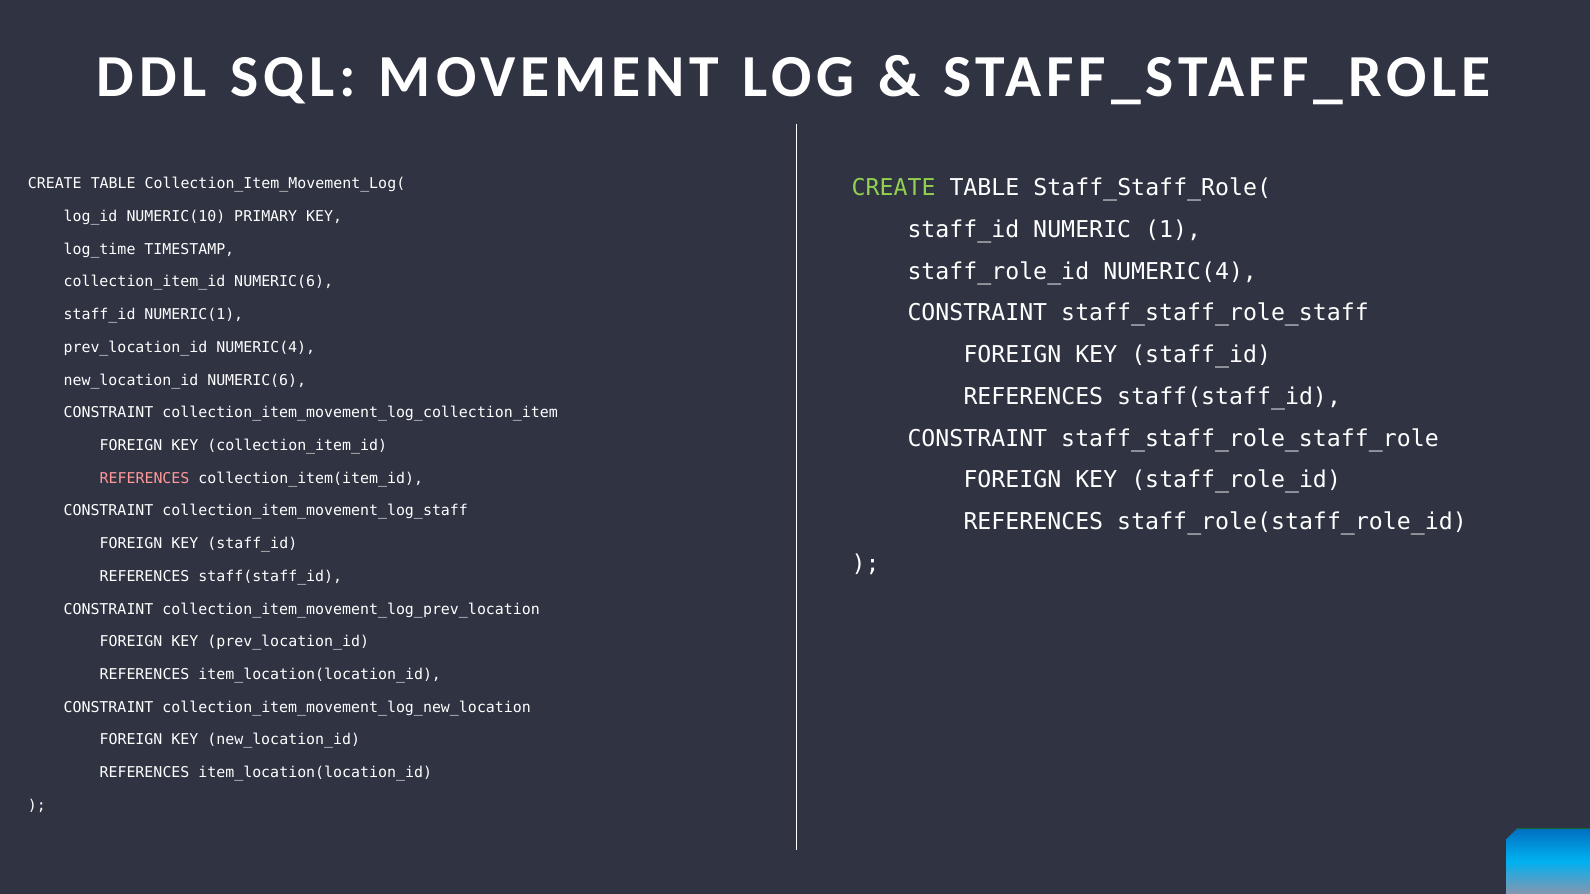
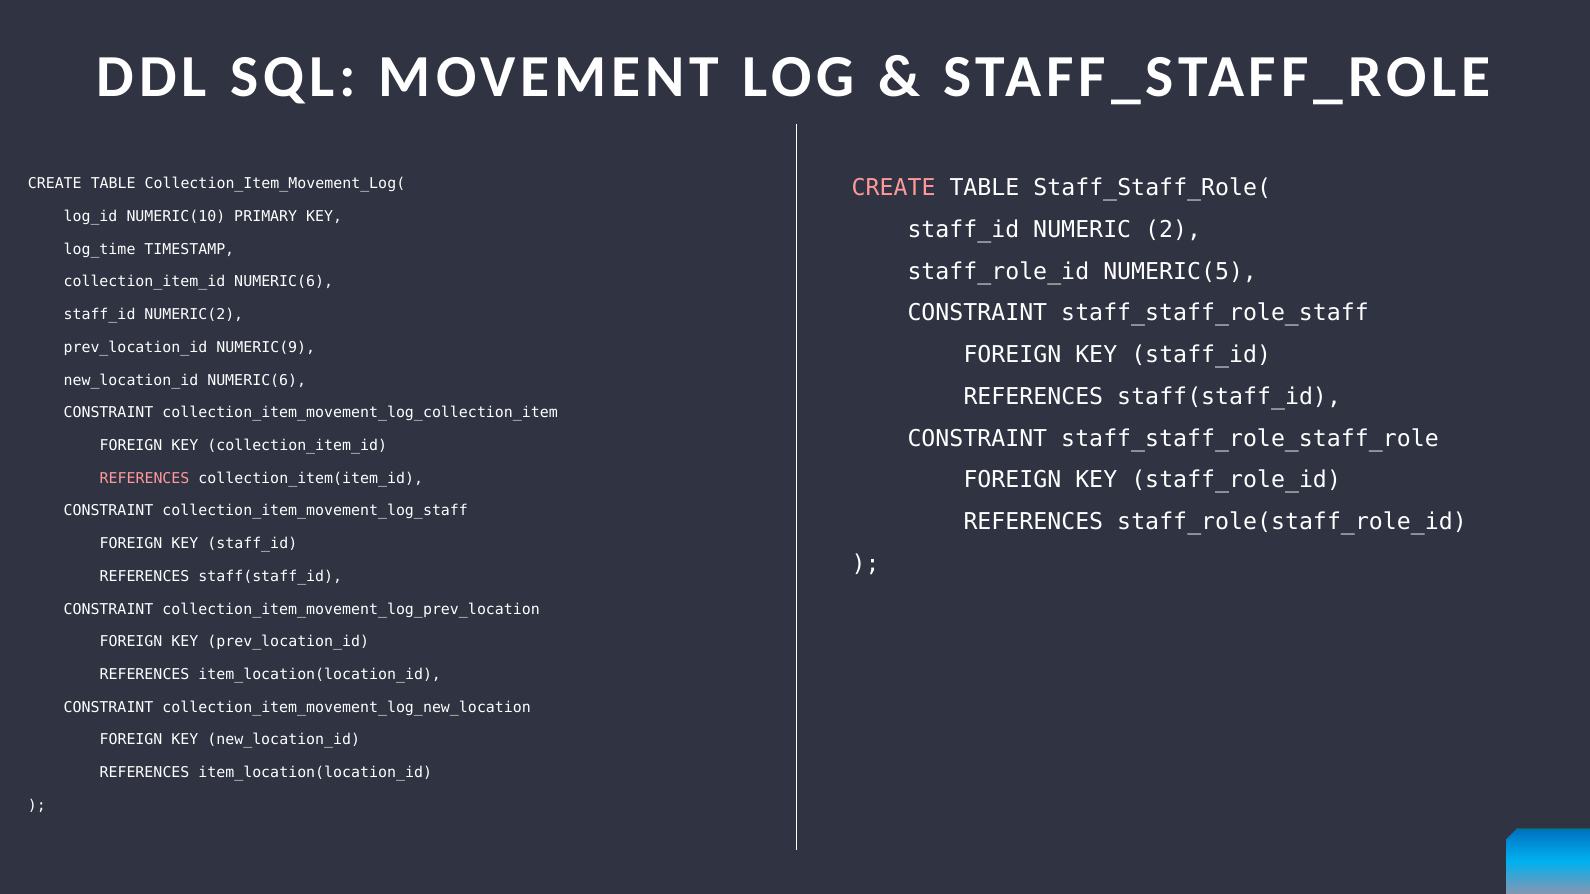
CREATE at (894, 188) colour: light green -> pink
1: 1 -> 2
staff_role_id NUMERIC(4: NUMERIC(4 -> NUMERIC(5
NUMERIC(1: NUMERIC(1 -> NUMERIC(2
prev_location_id NUMERIC(4: NUMERIC(4 -> NUMERIC(9
